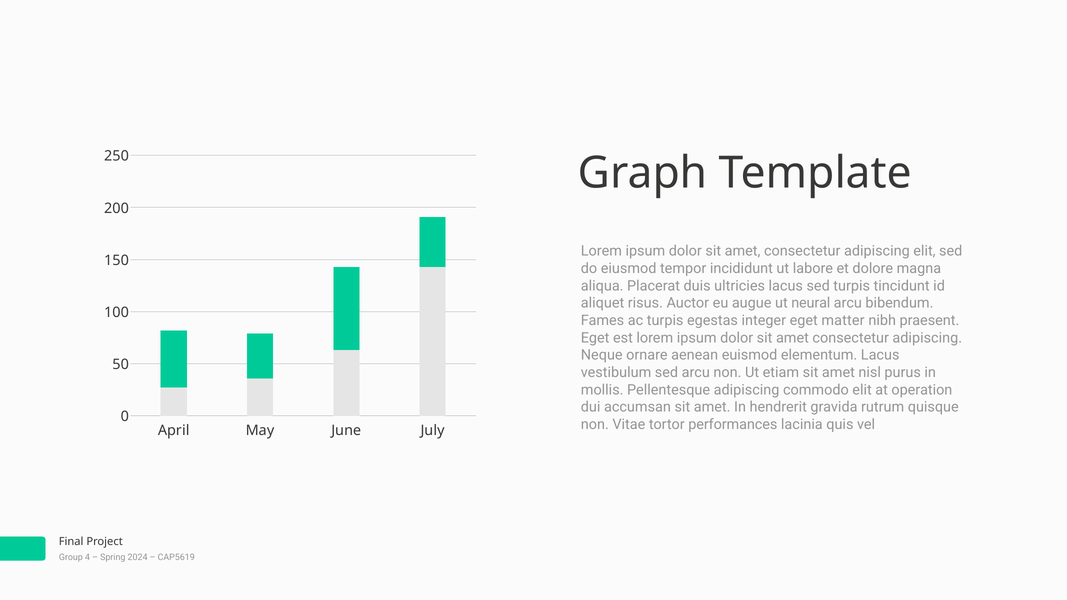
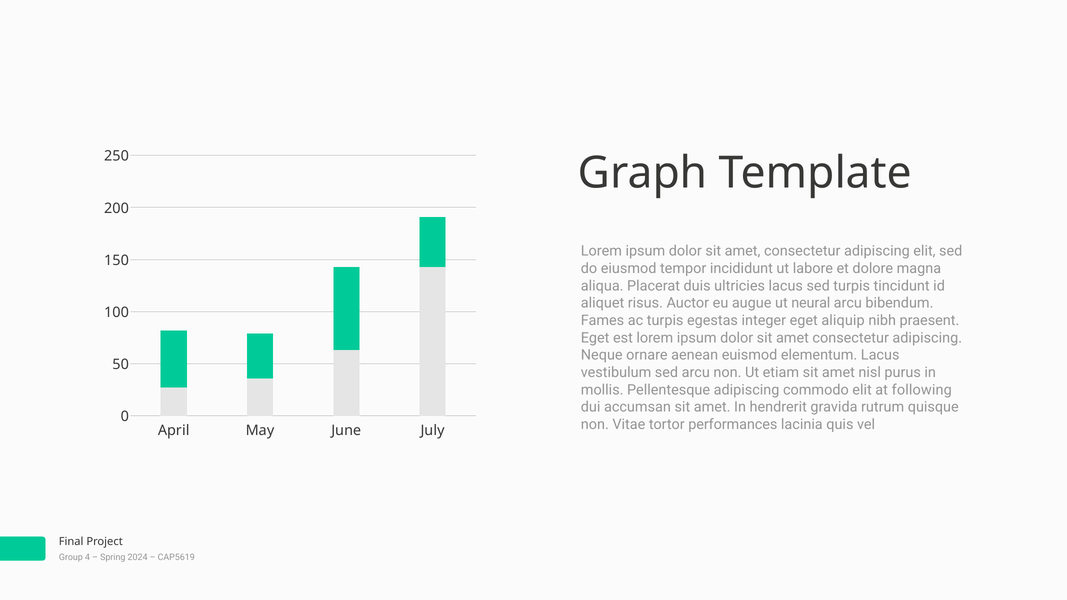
matter: matter -> aliquip
operation: operation -> following
